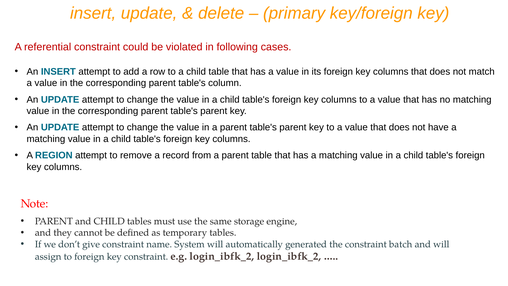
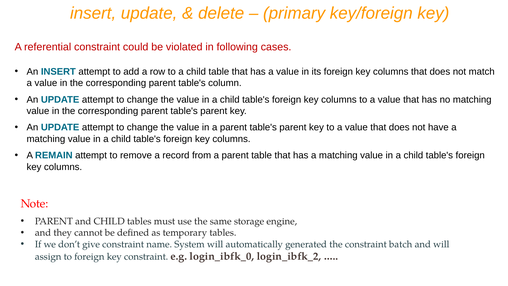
REGION: REGION -> REMAIN
e.g login_ibfk_2: login_ibfk_2 -> login_ibfk_0
